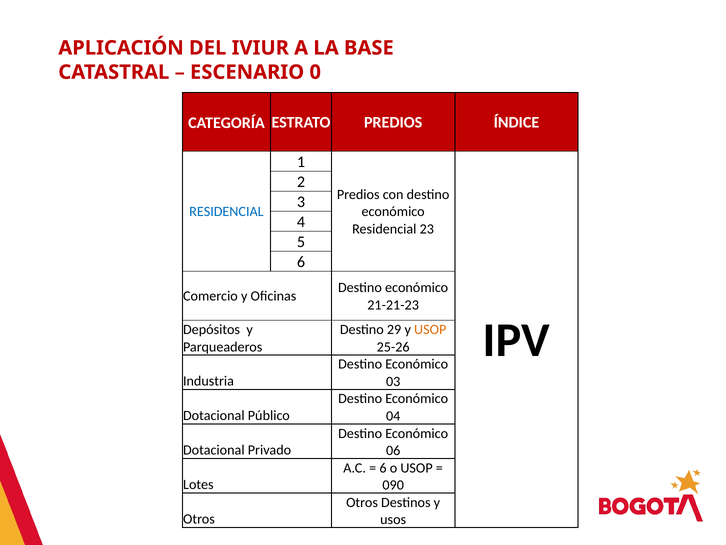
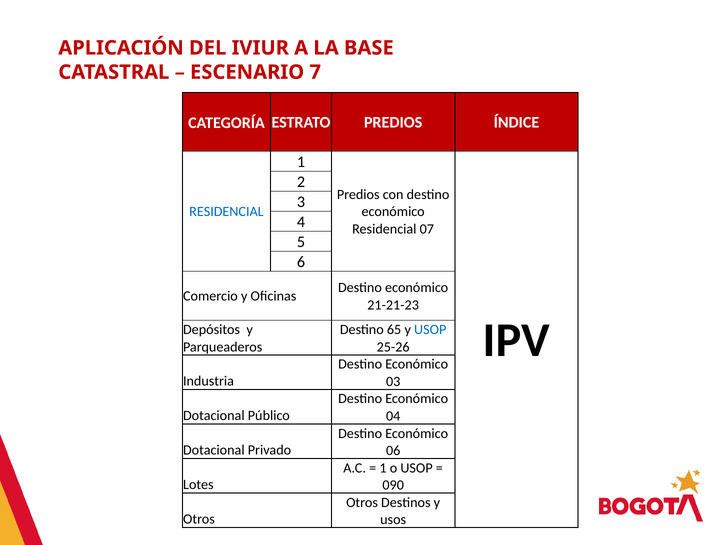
0: 0 -> 7
23: 23 -> 07
29: 29 -> 65
USOP at (430, 329) colour: orange -> blue
6 at (383, 467): 6 -> 1
